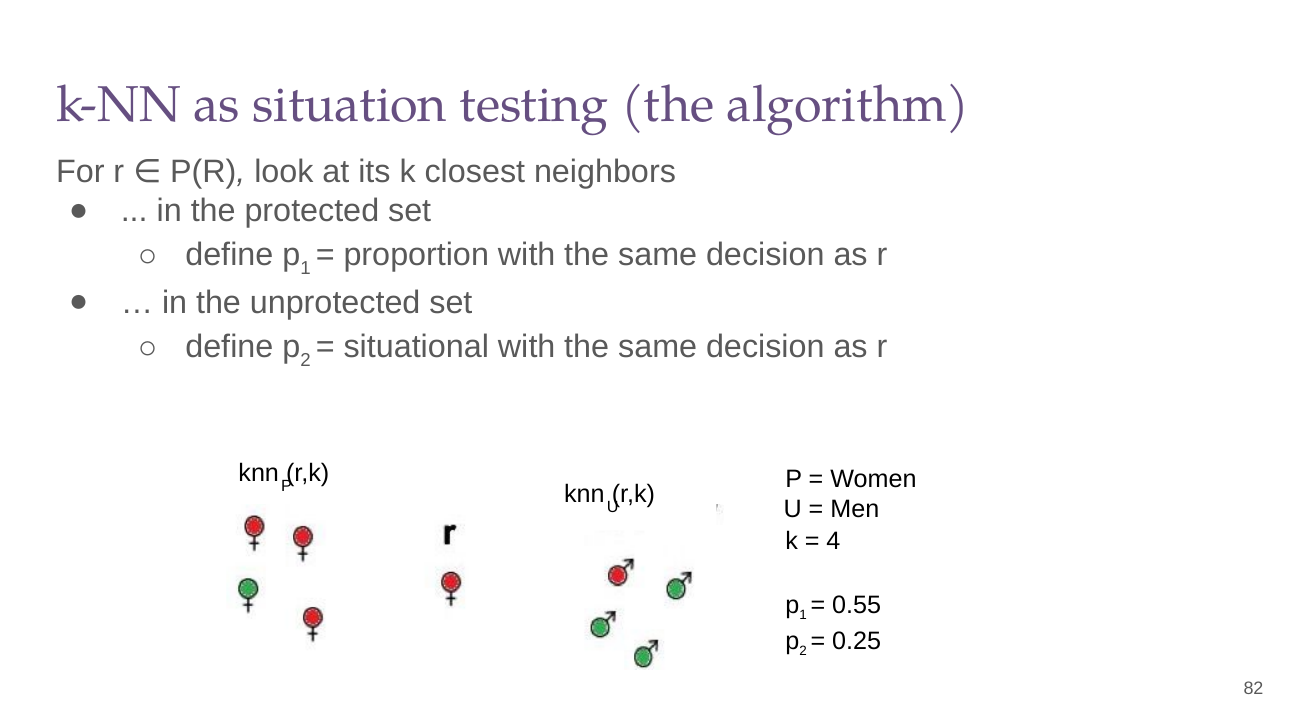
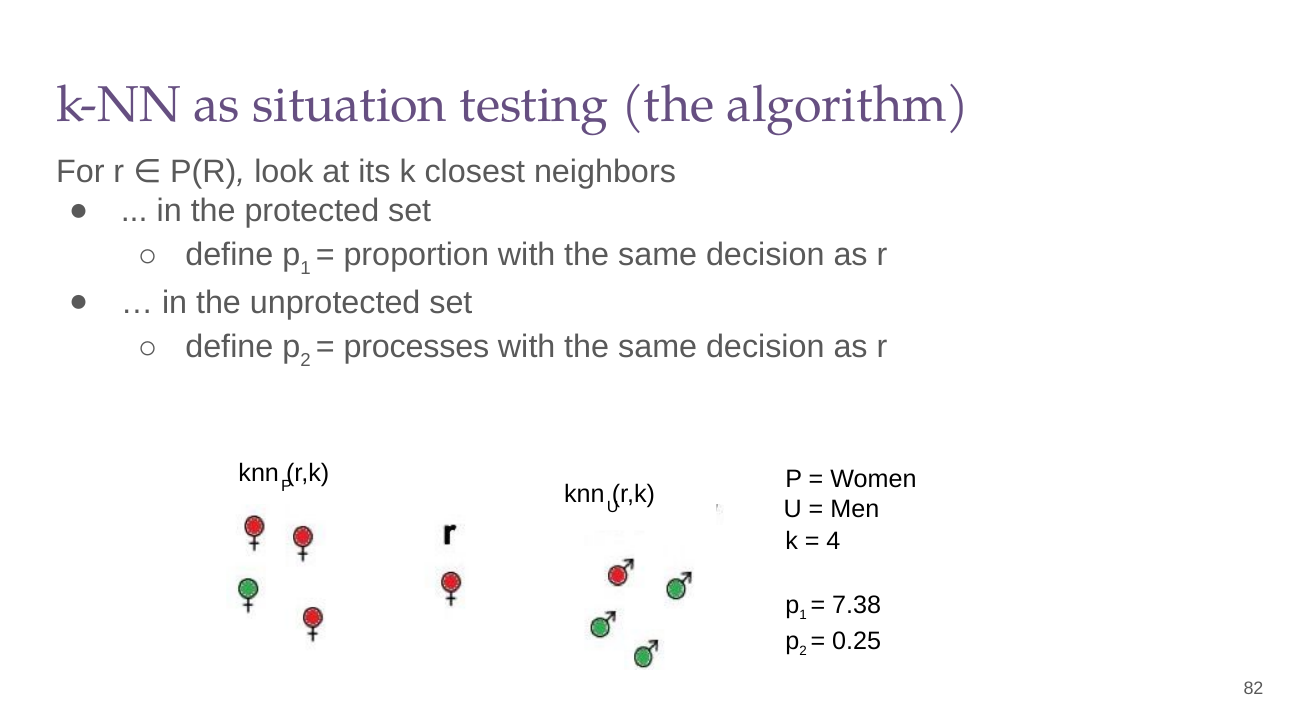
situational: situational -> processes
0.55: 0.55 -> 7.38
